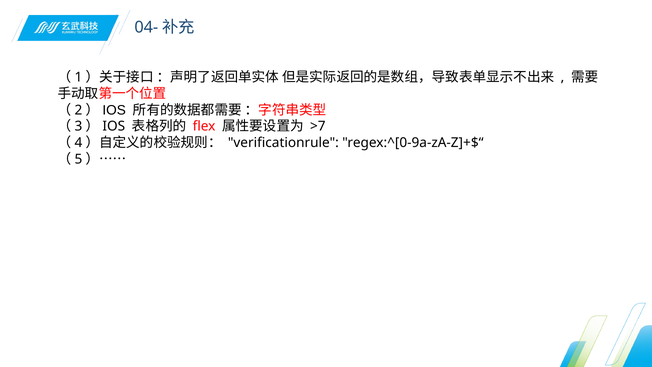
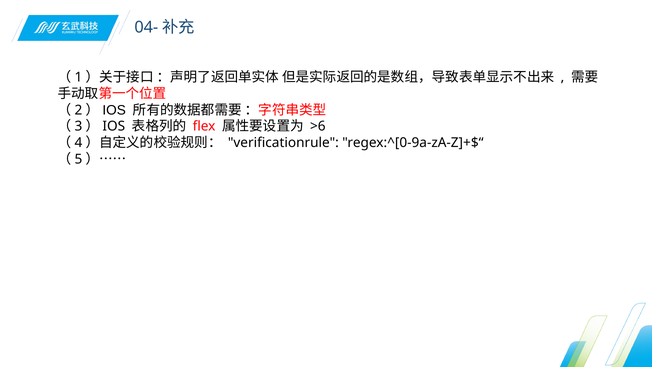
>7: >7 -> >6
